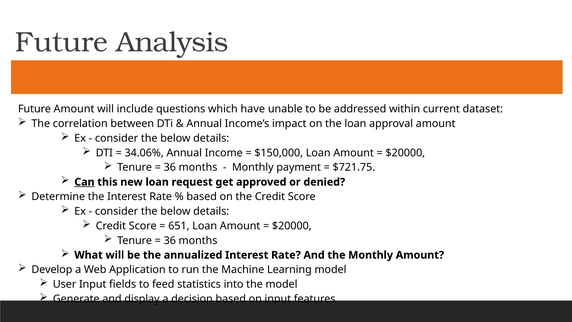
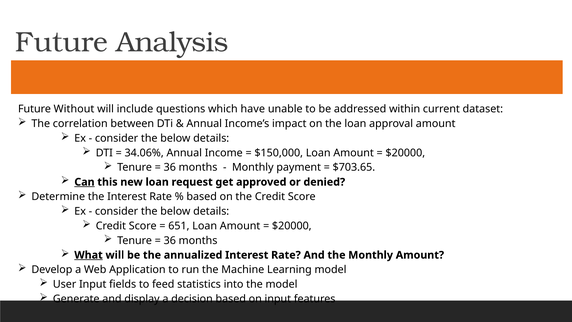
Future Amount: Amount -> Without
$721.75: $721.75 -> $703.65
What underline: none -> present
